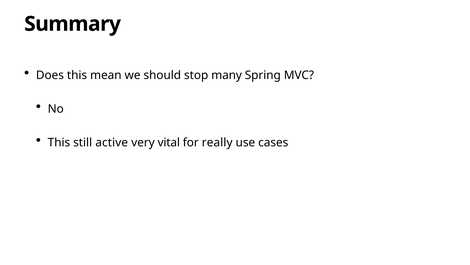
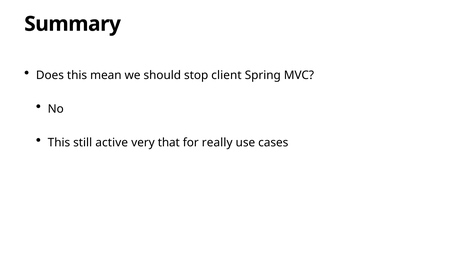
many: many -> client
vital: vital -> that
